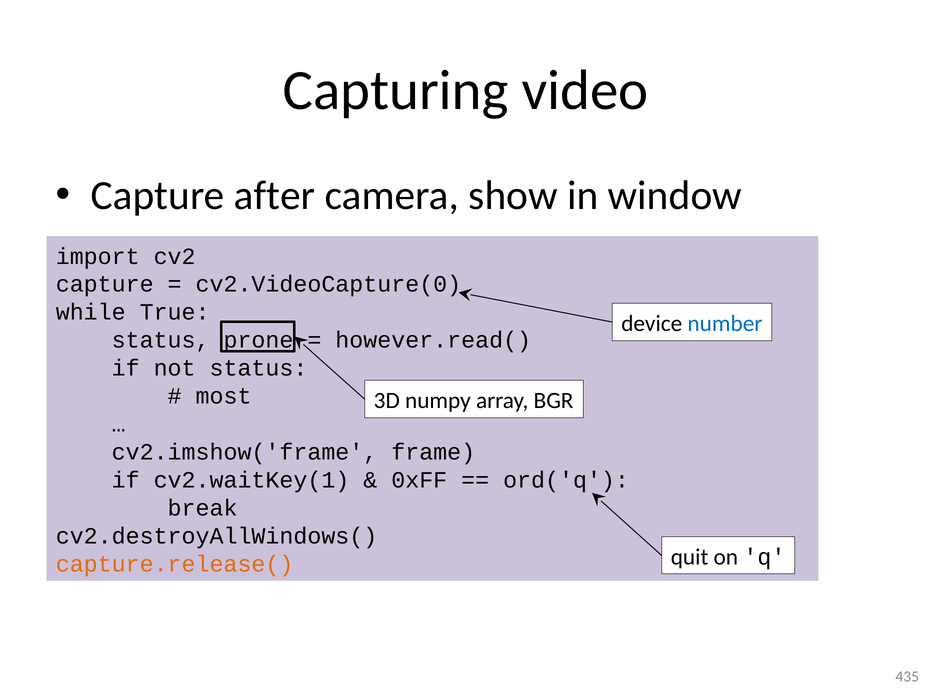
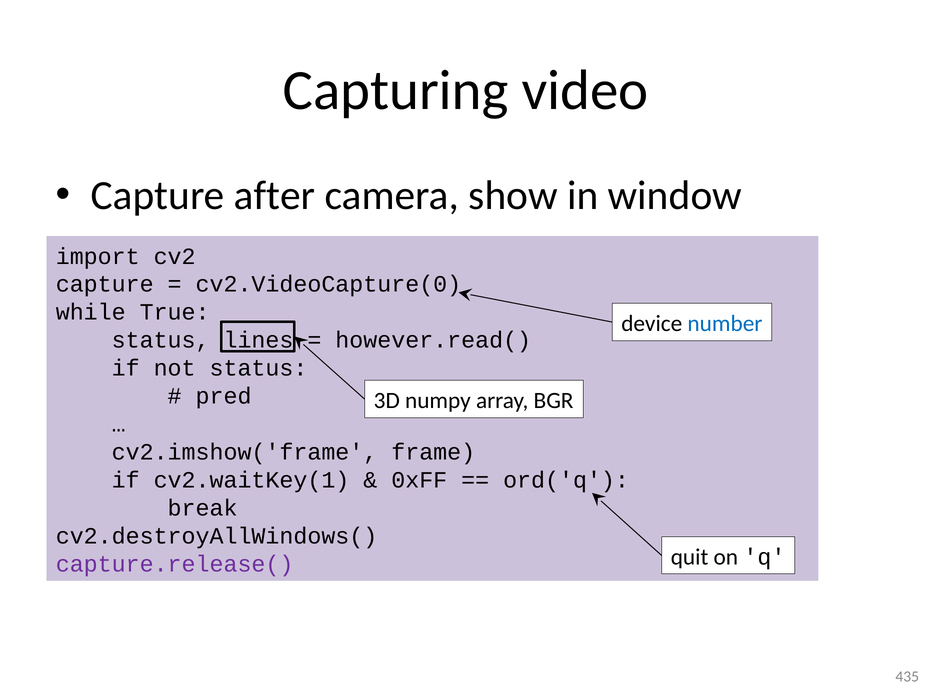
prone: prone -> lines
most: most -> pred
capture.release( colour: orange -> purple
